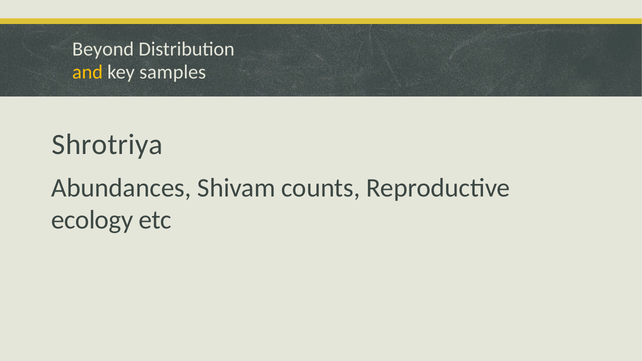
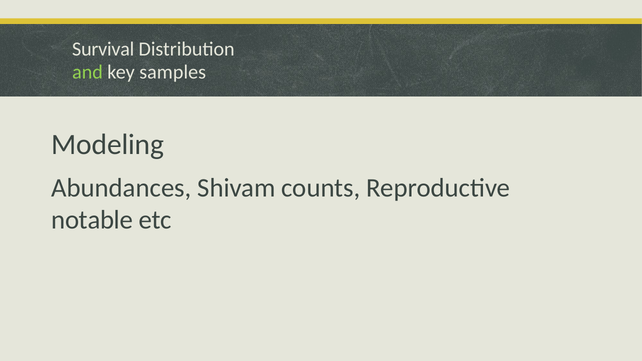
Beyond: Beyond -> Survival
and colour: yellow -> light green
Shrotriya: Shrotriya -> Modeling
ecology: ecology -> notable
